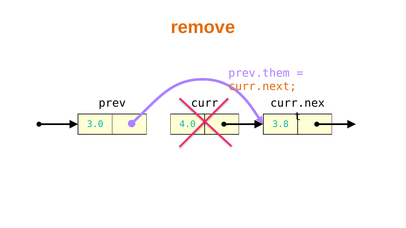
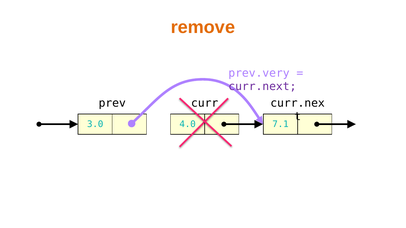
prev.them: prev.them -> prev.very
curr.next colour: orange -> purple
3.8: 3.8 -> 7.1
